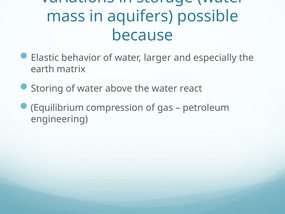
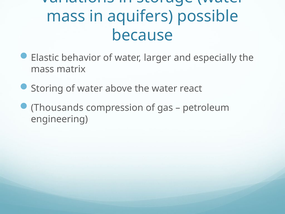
earth at (43, 69): earth -> mass
Equilibrium: Equilibrium -> Thousands
